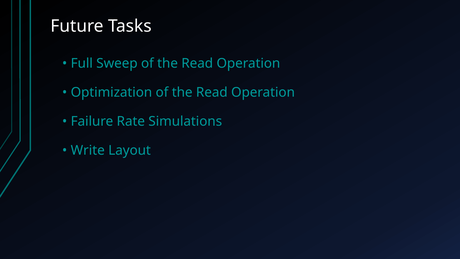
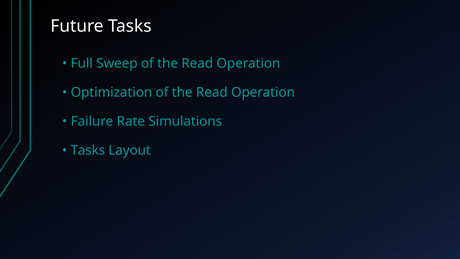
Write at (88, 150): Write -> Tasks
